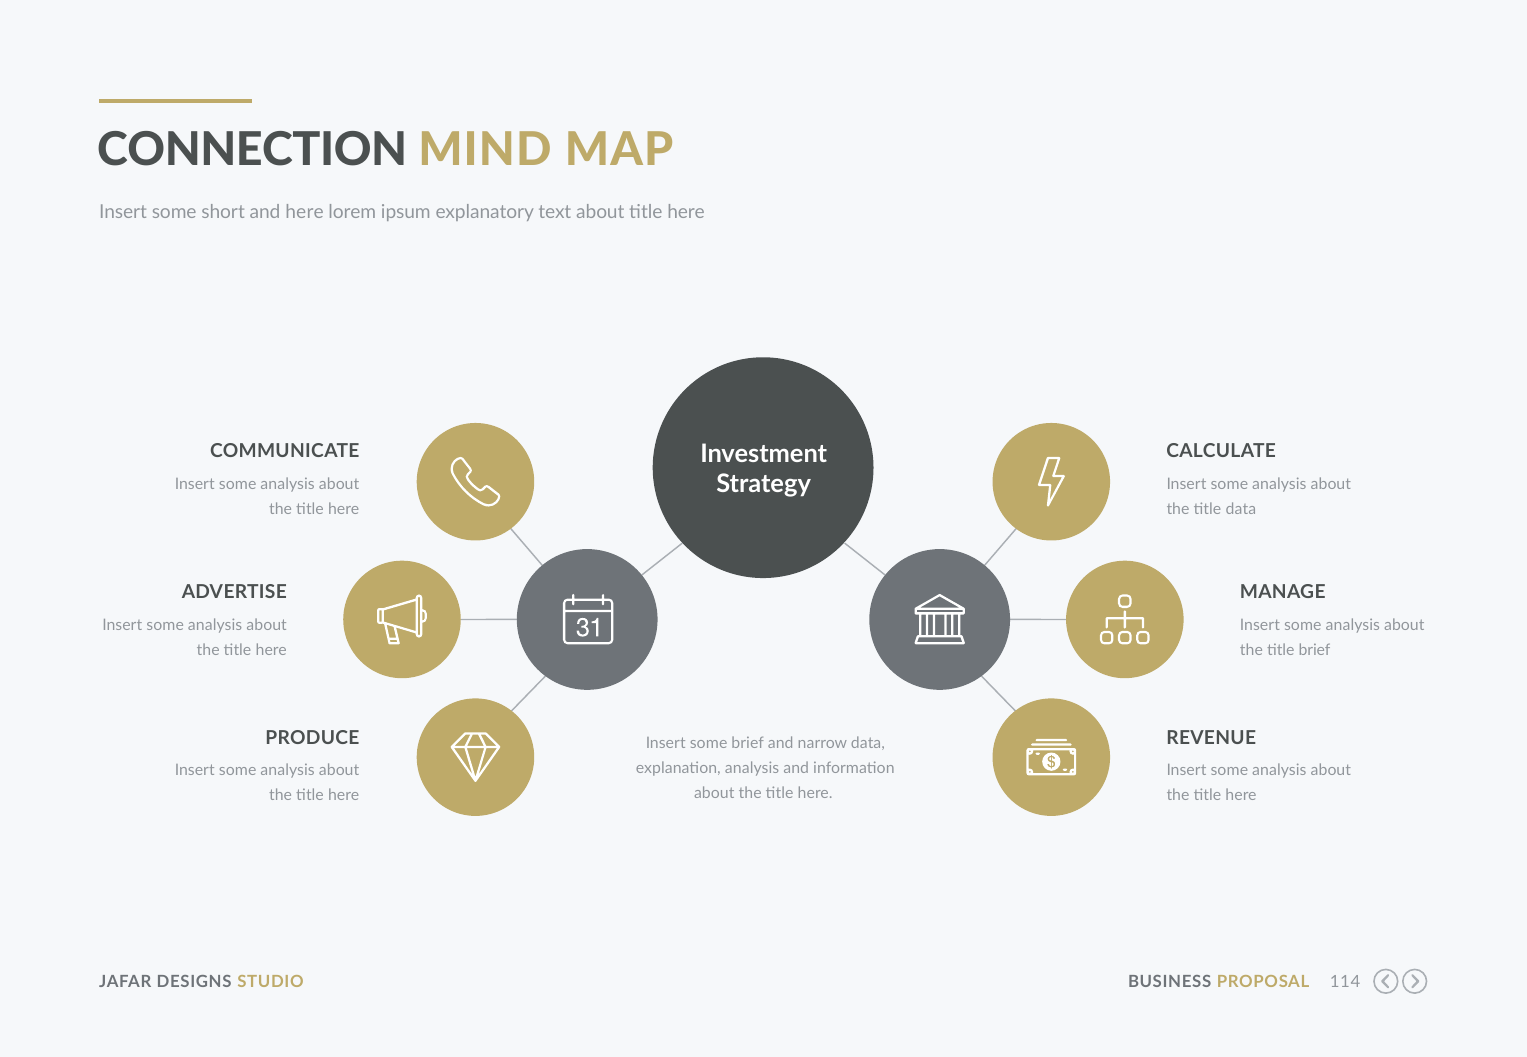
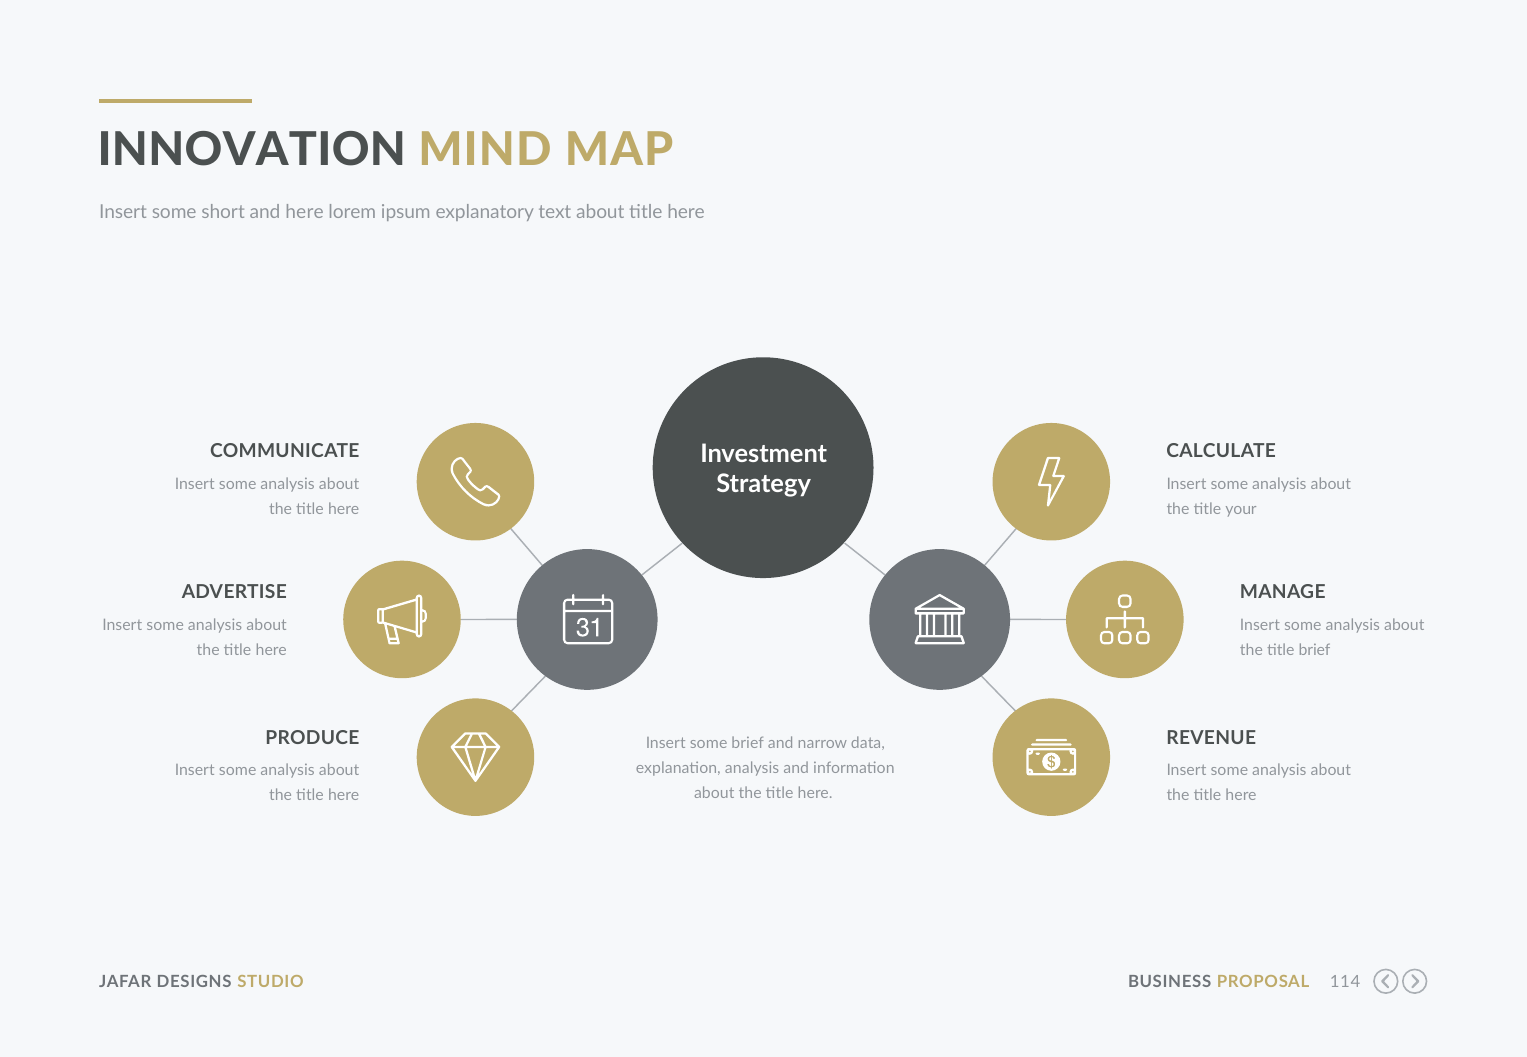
CONNECTION: CONNECTION -> INNOVATION
title data: data -> your
